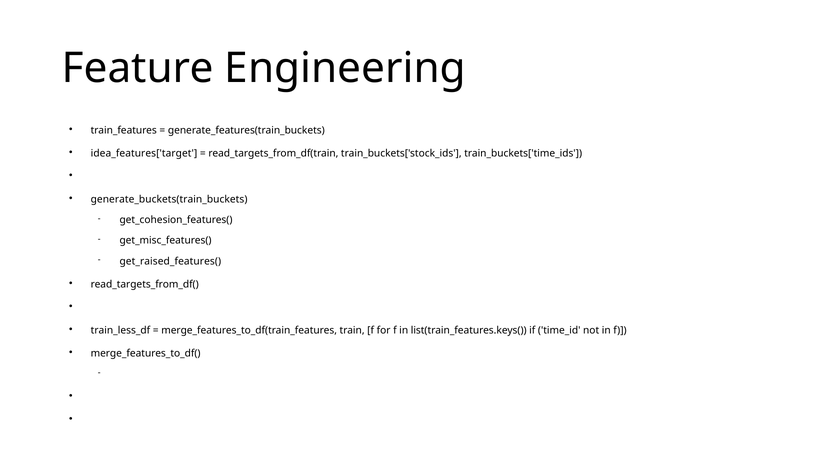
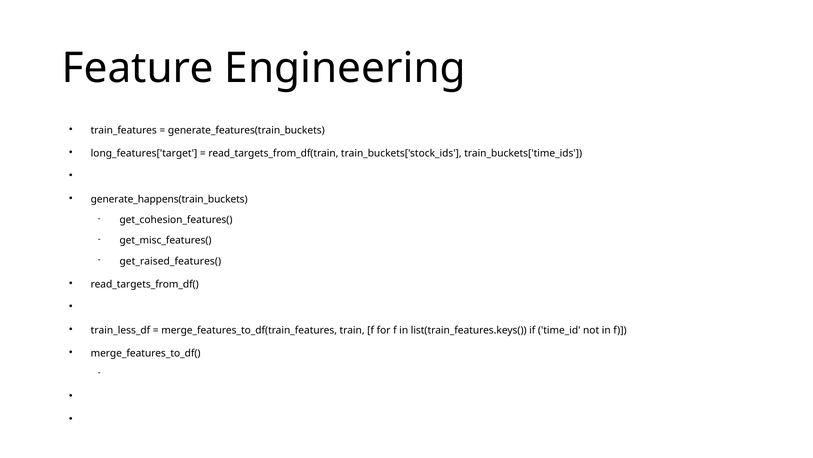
idea_features['target: idea_features['target -> long_features['target
generate_buckets(train_buckets: generate_buckets(train_buckets -> generate_happens(train_buckets
